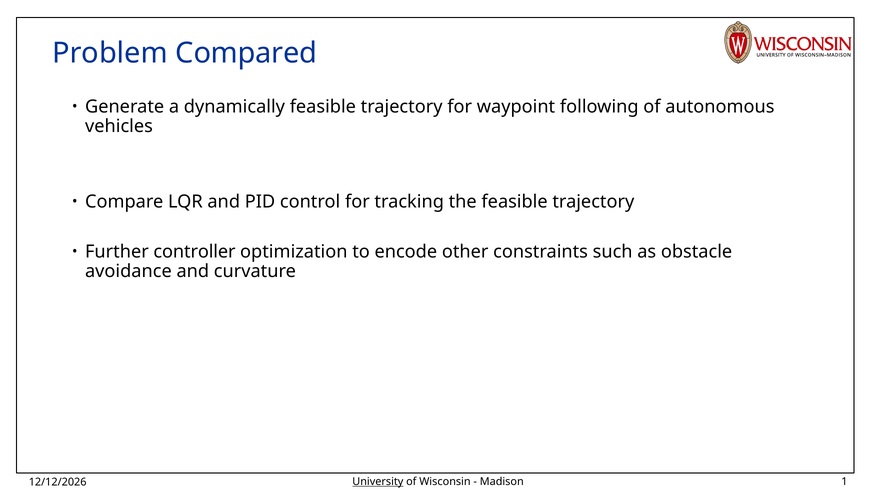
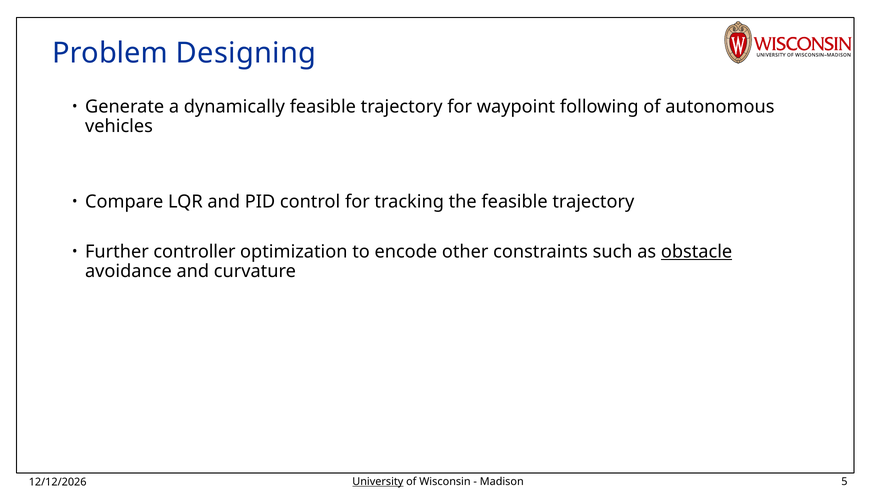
Compared: Compared -> Designing
obstacle underline: none -> present
1: 1 -> 5
